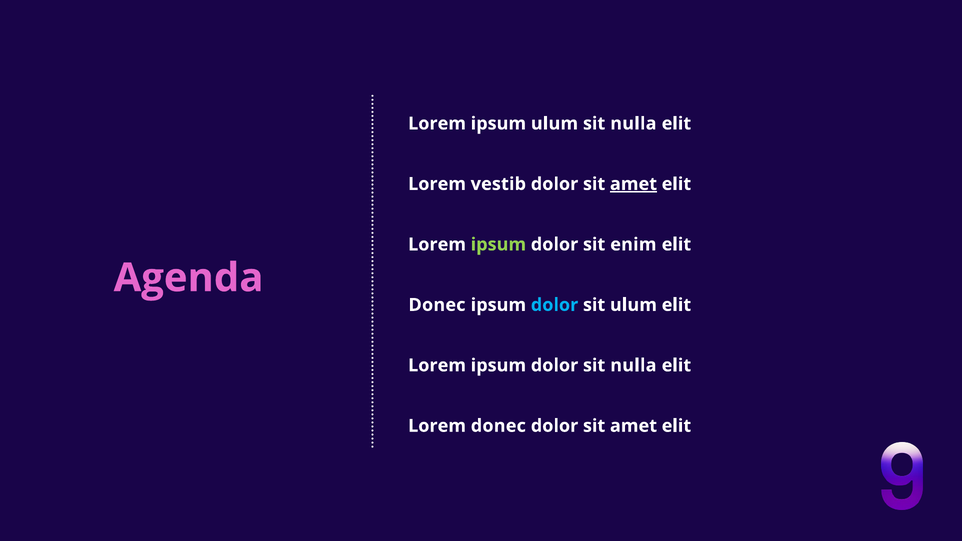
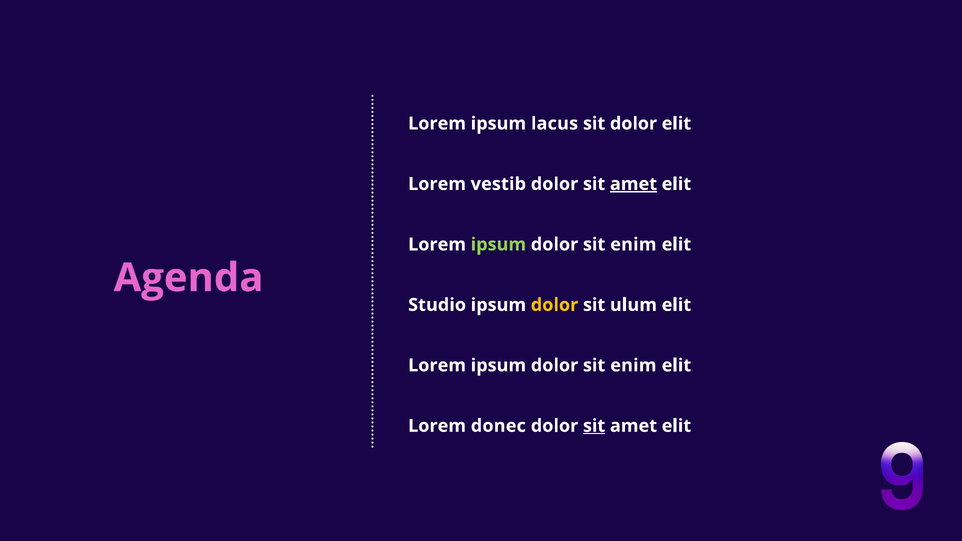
ipsum ulum: ulum -> lacus
nulla at (633, 124): nulla -> dolor
Donec at (437, 305): Donec -> Studio
dolor at (555, 305) colour: light blue -> yellow
nulla at (633, 365): nulla -> enim
sit at (594, 426) underline: none -> present
